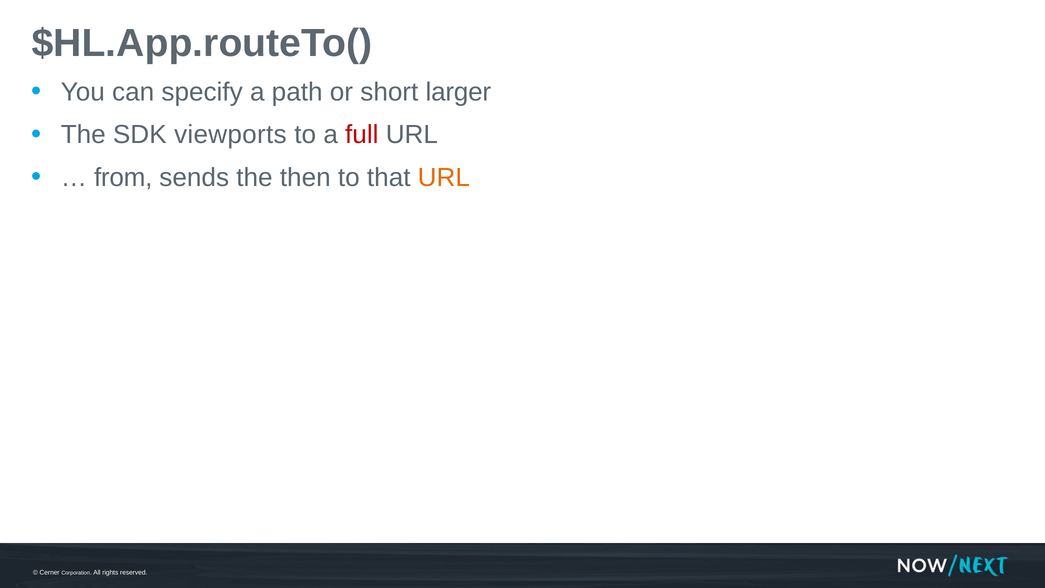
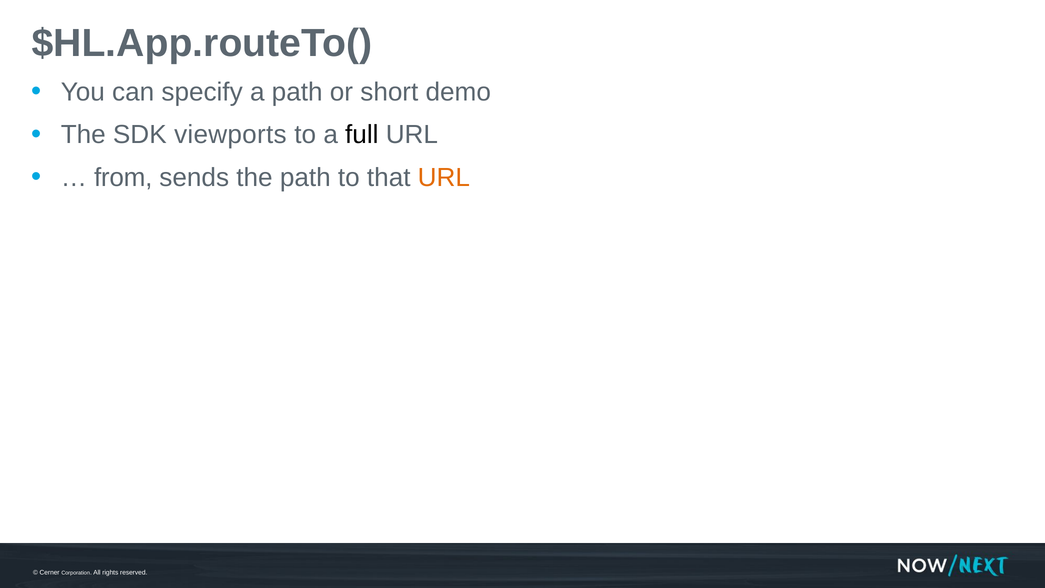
larger: larger -> demo
full colour: red -> black
the then: then -> path
